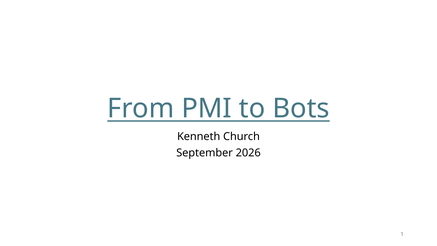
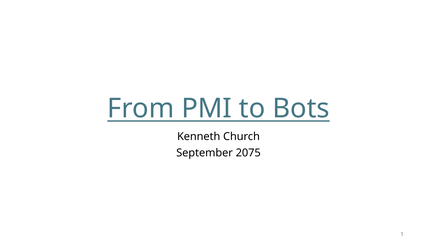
2026: 2026 -> 2075
